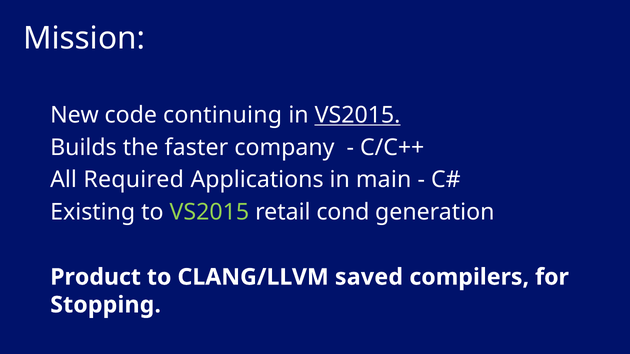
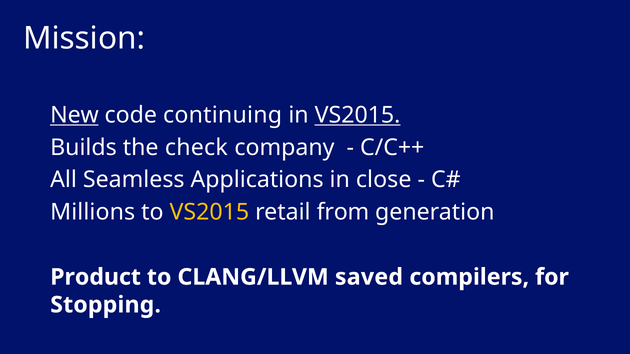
New underline: none -> present
faster: faster -> check
Required: Required -> Seamless
main: main -> close
Existing: Existing -> Millions
VS2015 at (209, 212) colour: light green -> yellow
cond: cond -> from
